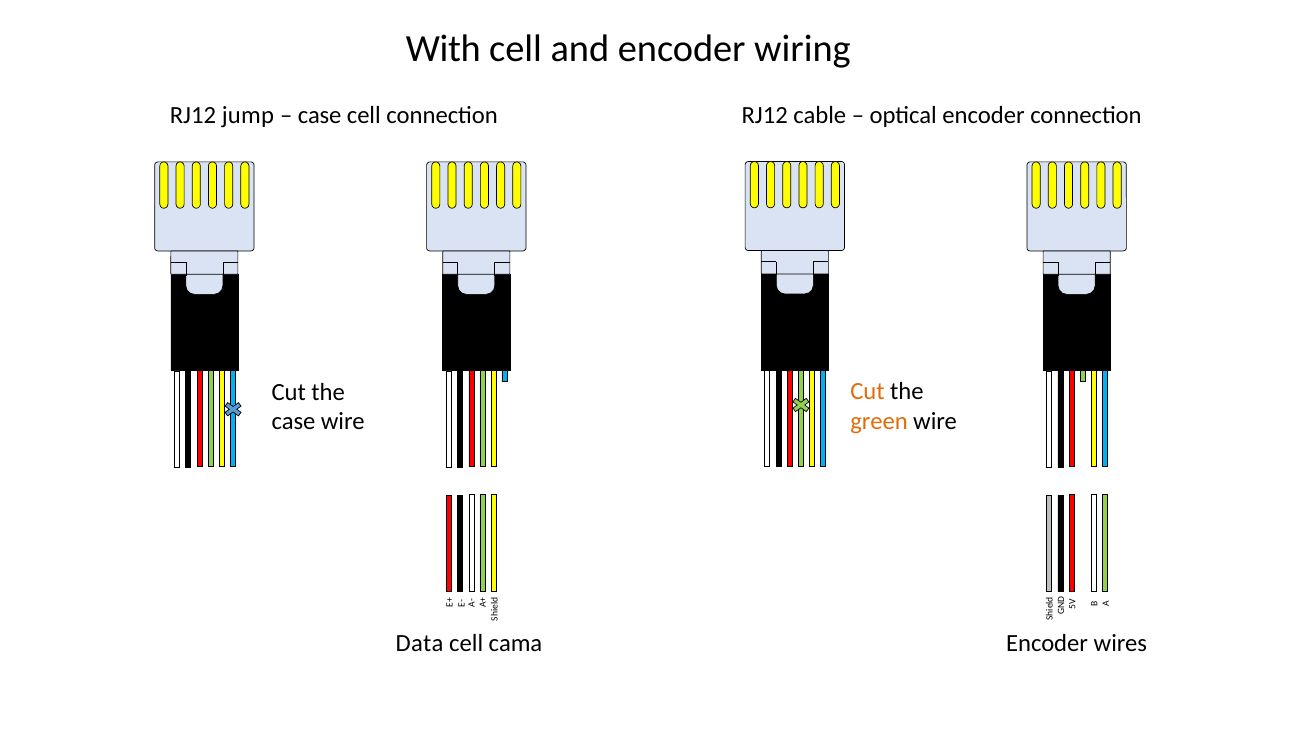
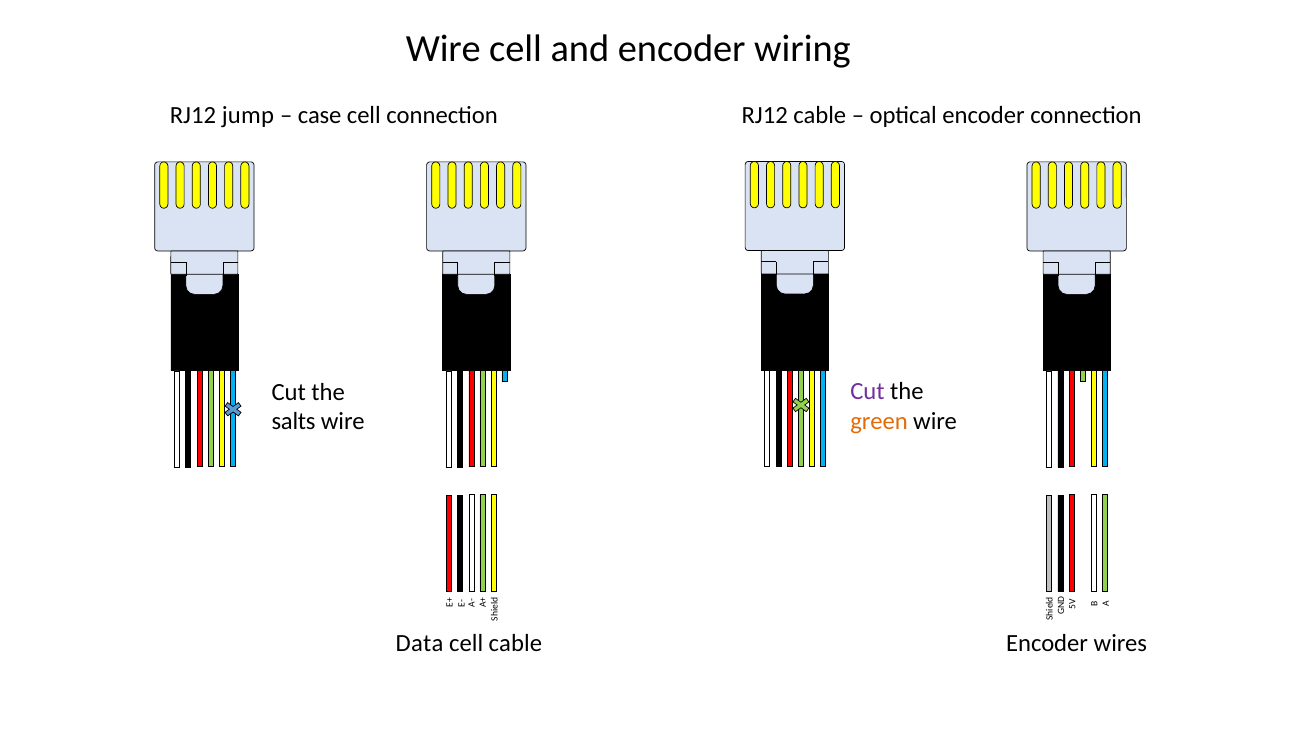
With at (443, 49): With -> Wire
Cut at (867, 392) colour: orange -> purple
case at (294, 422): case -> salts
cell cama: cama -> cable
